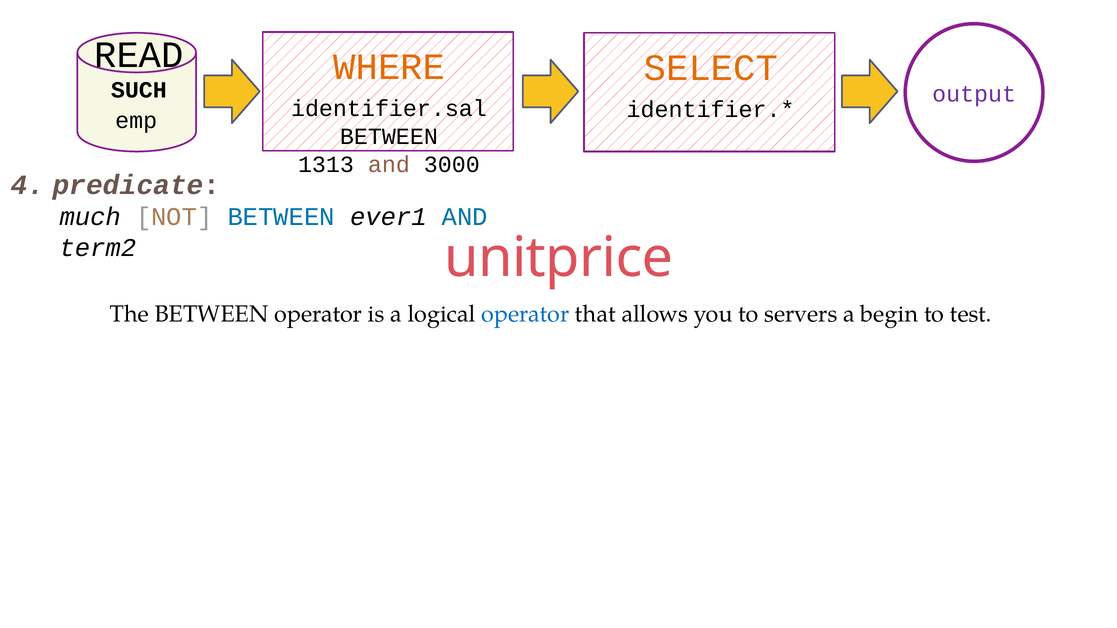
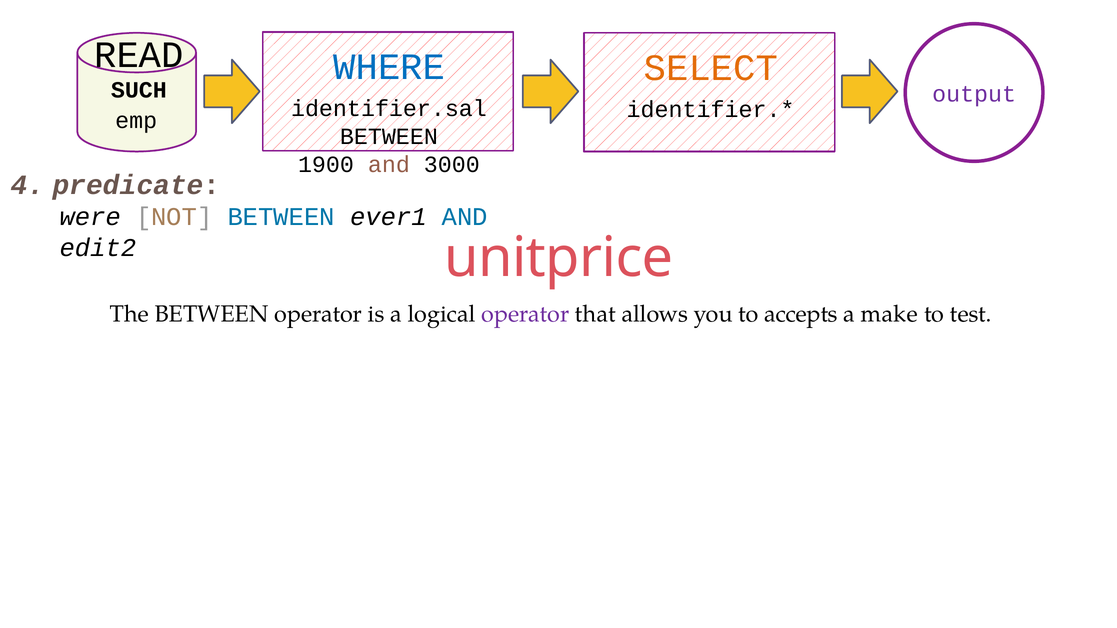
WHERE colour: orange -> blue
1313: 1313 -> 1900
much: much -> were
term2: term2 -> edit2
operator at (525, 314) colour: blue -> purple
servers: servers -> accepts
begin: begin -> make
